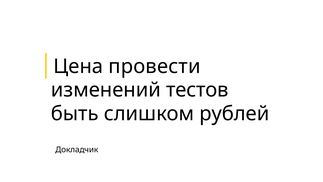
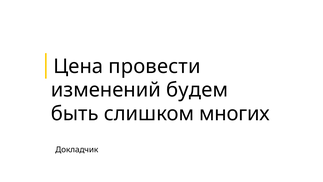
тестов: тестов -> будем
рублей: рублей -> многих
